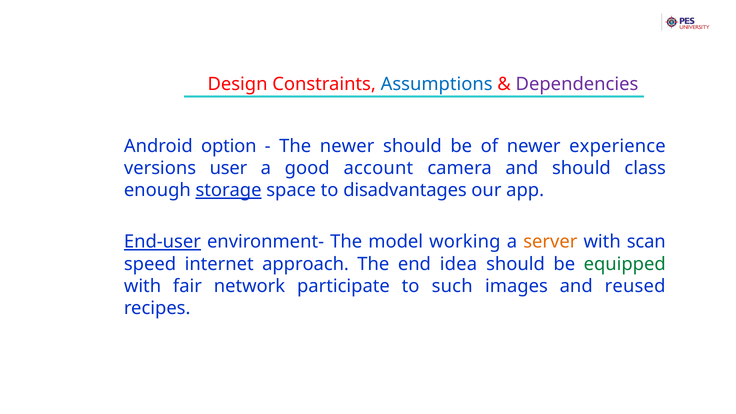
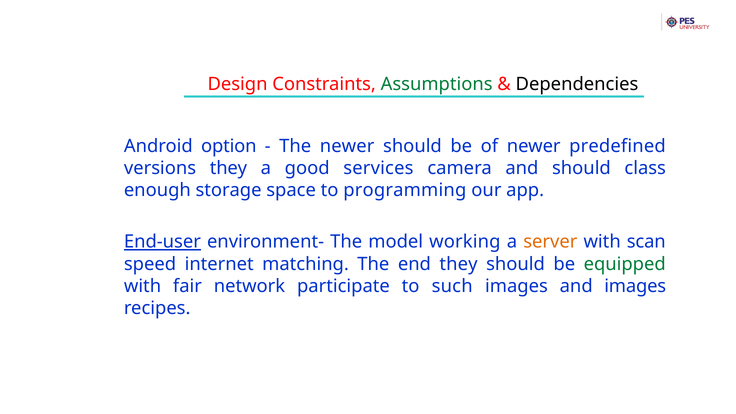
Assumptions colour: blue -> green
Dependencies colour: purple -> black
experience: experience -> predefined
versions user: user -> they
account: account -> services
storage underline: present -> none
disadvantages: disadvantages -> programming
approach: approach -> matching
end idea: idea -> they
and reused: reused -> images
